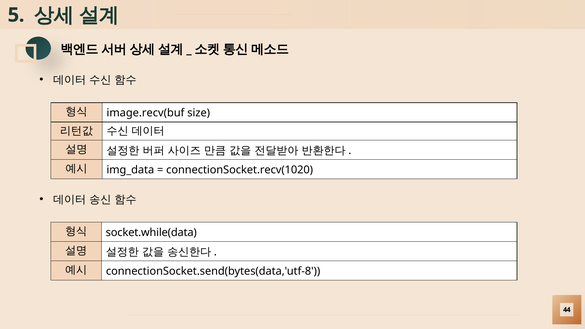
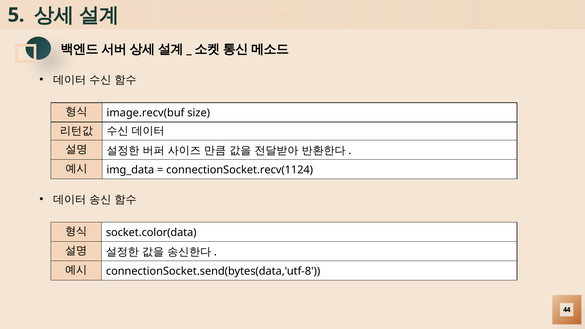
connectionSocket.recv(1020: connectionSocket.recv(1020 -> connectionSocket.recv(1124
socket.while(data: socket.while(data -> socket.color(data
